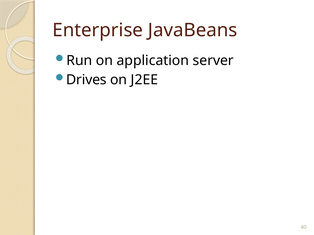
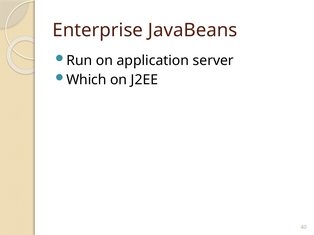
Drives: Drives -> Which
